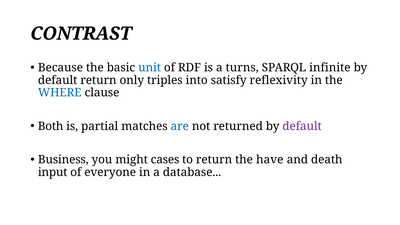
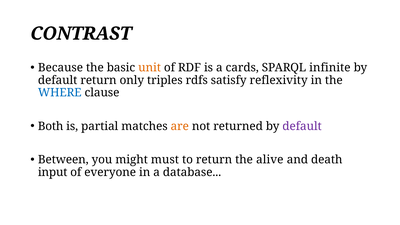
unit colour: blue -> orange
turns: turns -> cards
into: into -> rdfs
are colour: blue -> orange
Business: Business -> Between
cases: cases -> must
have: have -> alive
